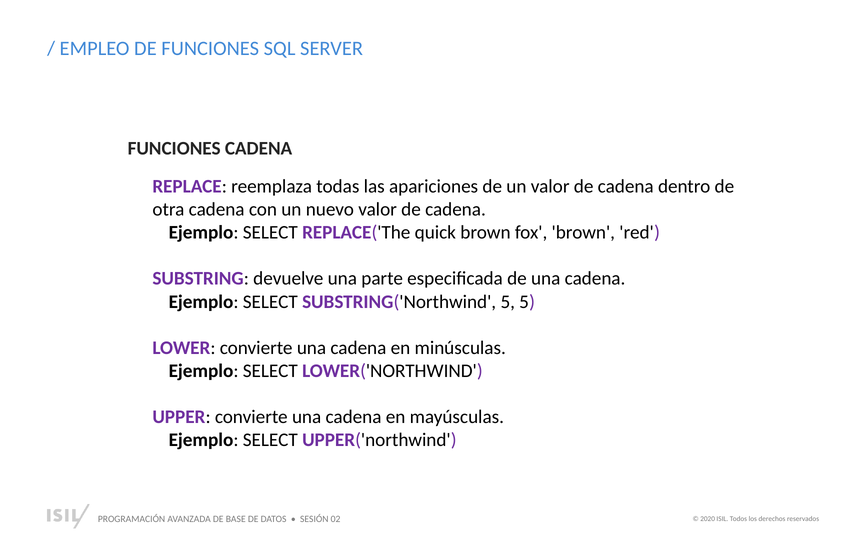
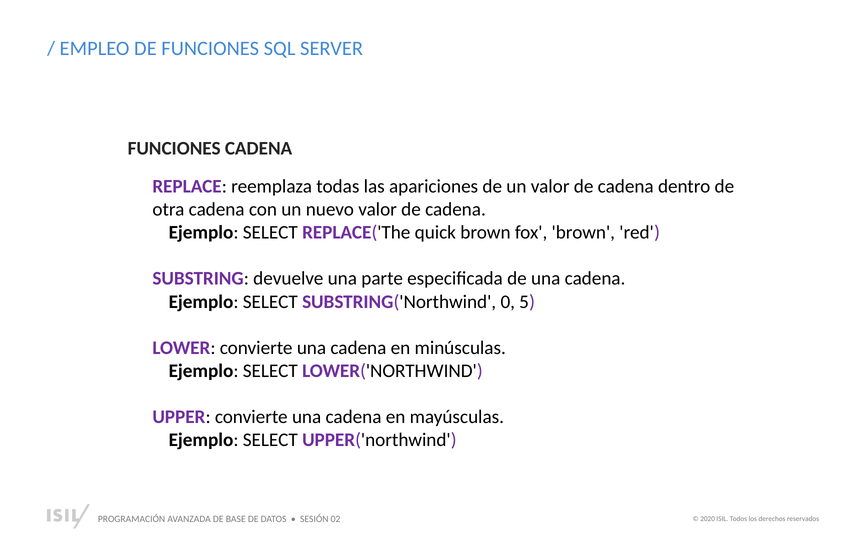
SUBSTRING('Northwind 5: 5 -> 0
